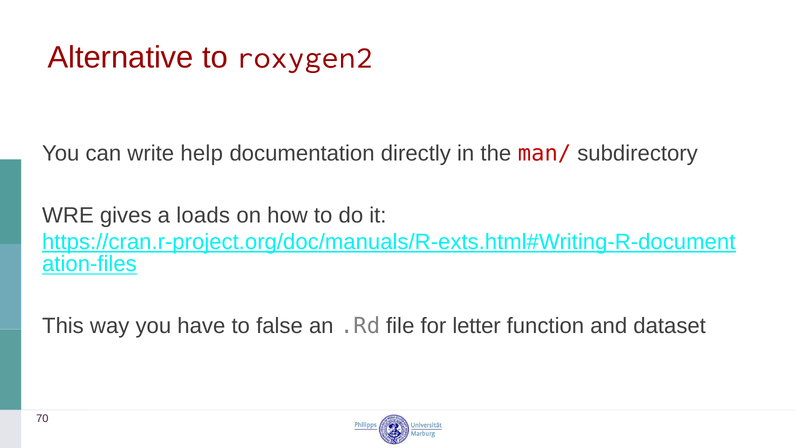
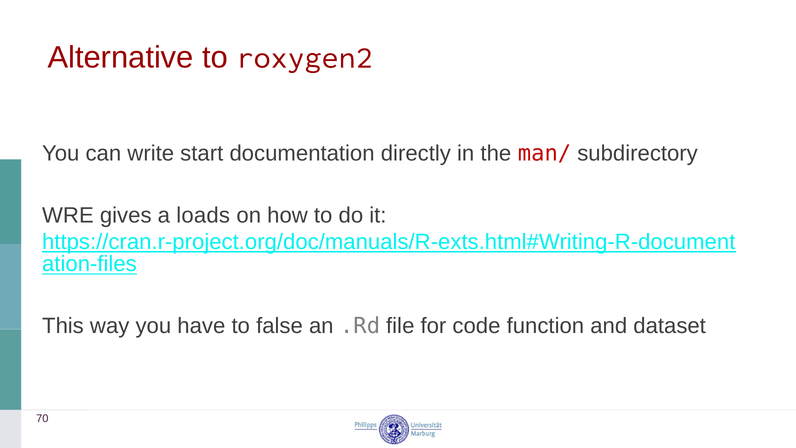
help: help -> start
letter: letter -> code
